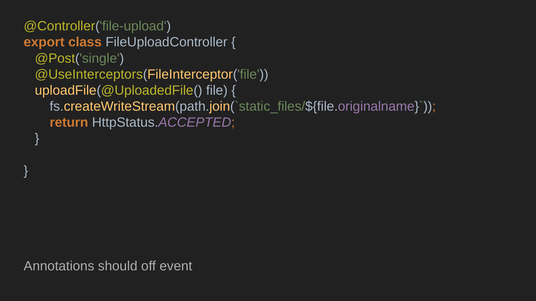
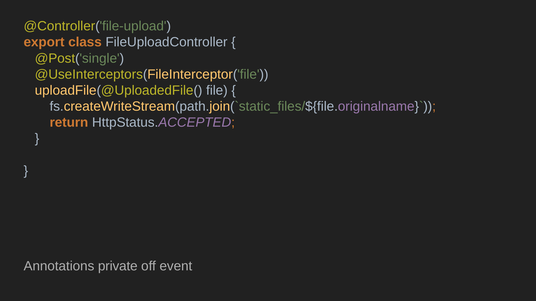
should: should -> private
